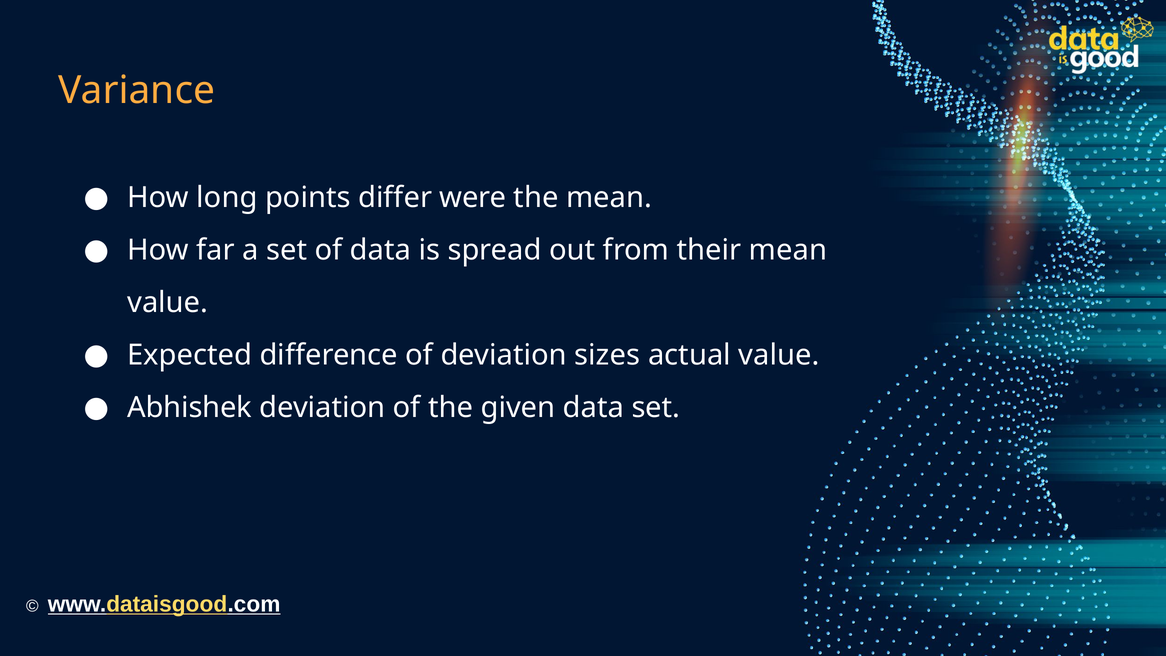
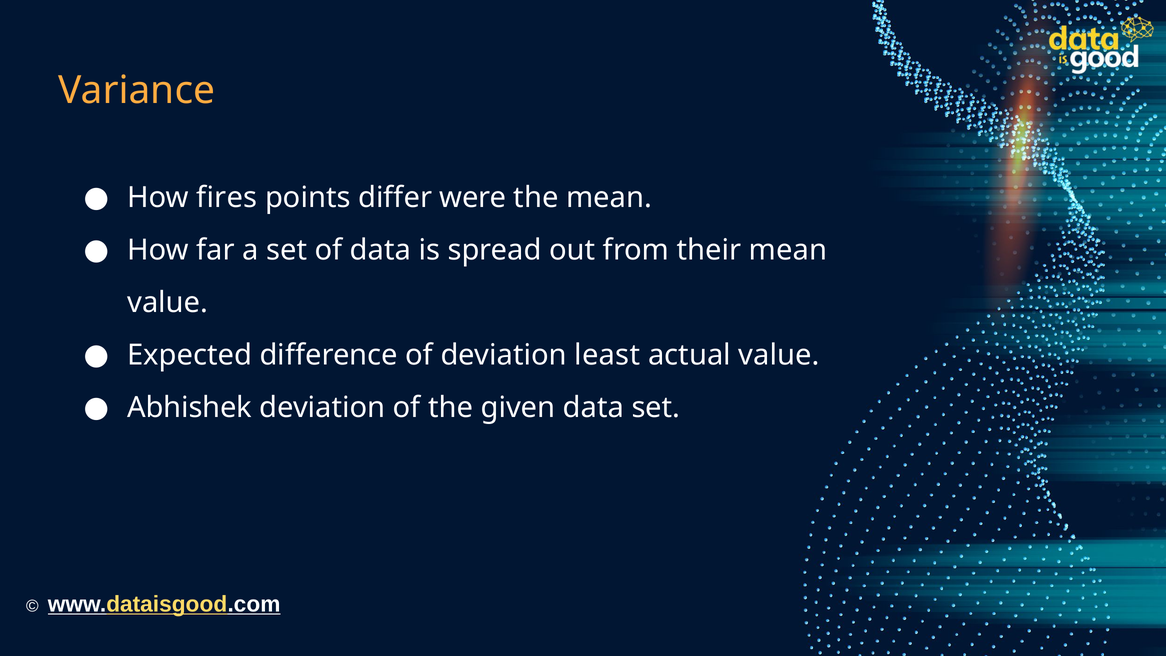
long: long -> fires
sizes: sizes -> least
